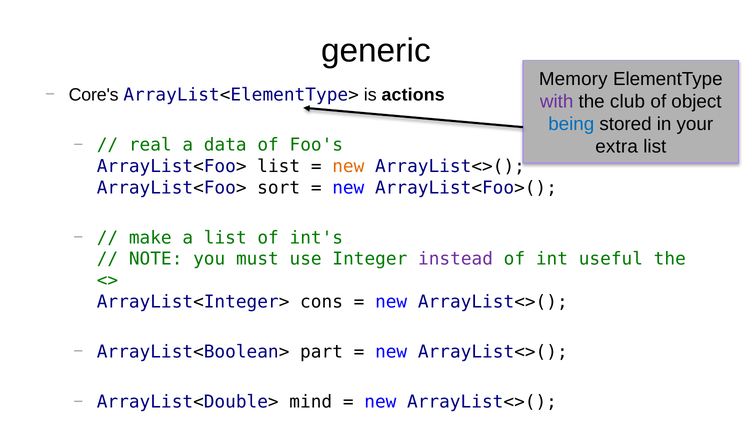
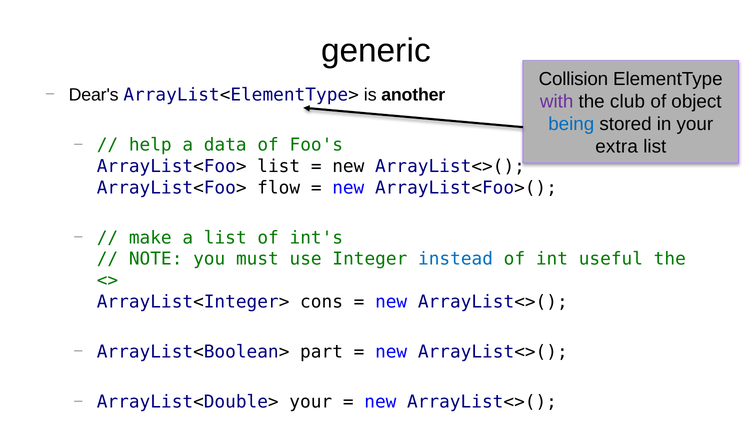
Memory: Memory -> Collision
Core's: Core's -> Dear's
actions: actions -> another
real: real -> help
new at (348, 166) colour: orange -> black
sort: sort -> flow
instead colour: purple -> blue
ArrayList<Double> mind: mind -> your
